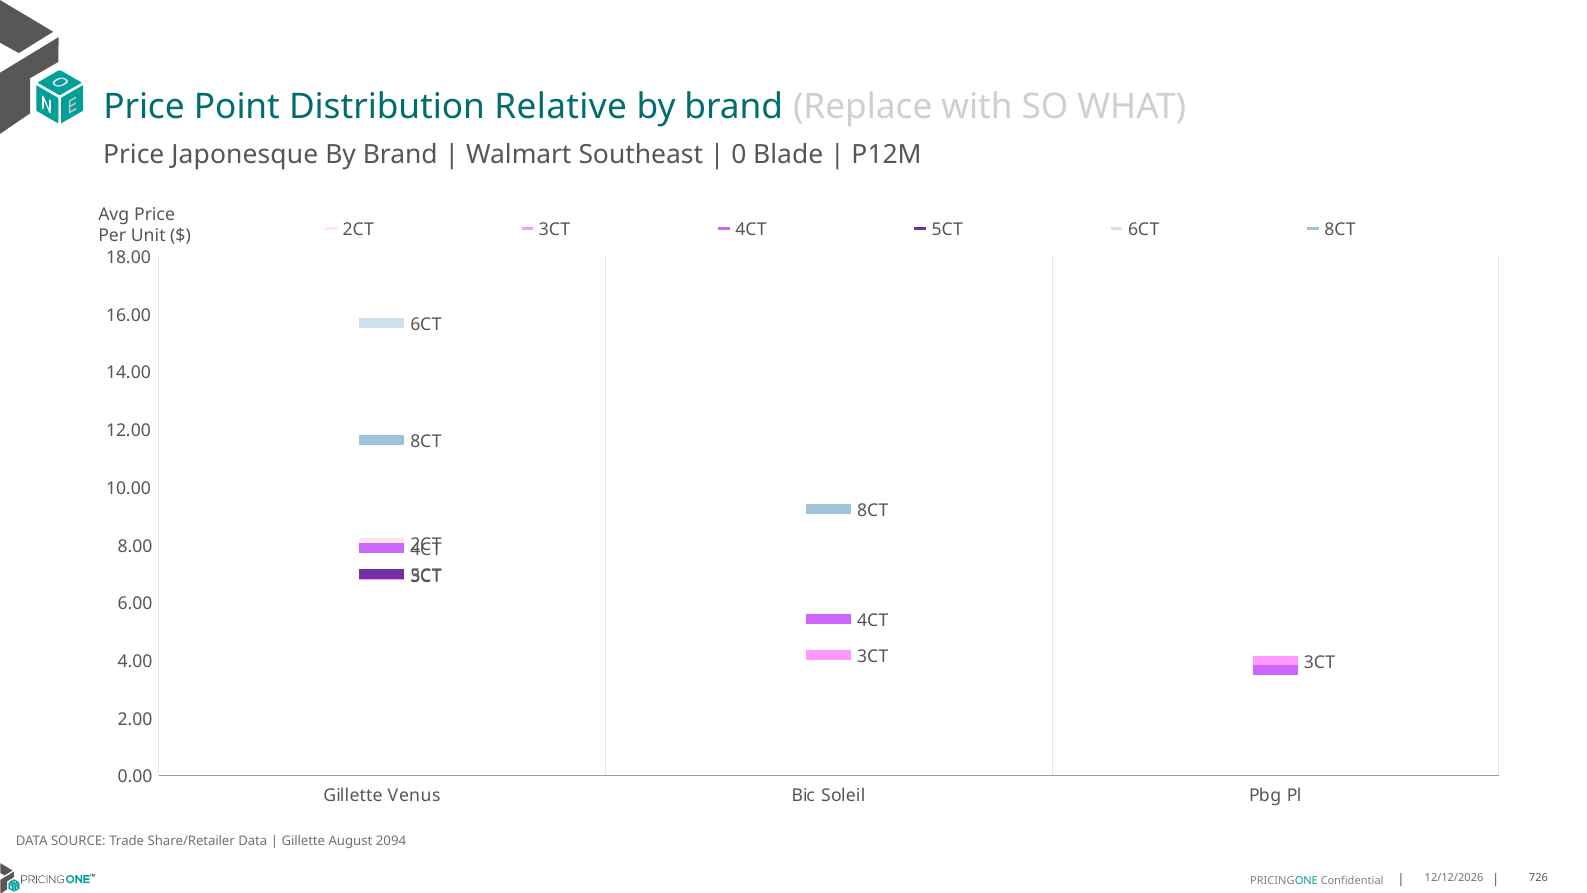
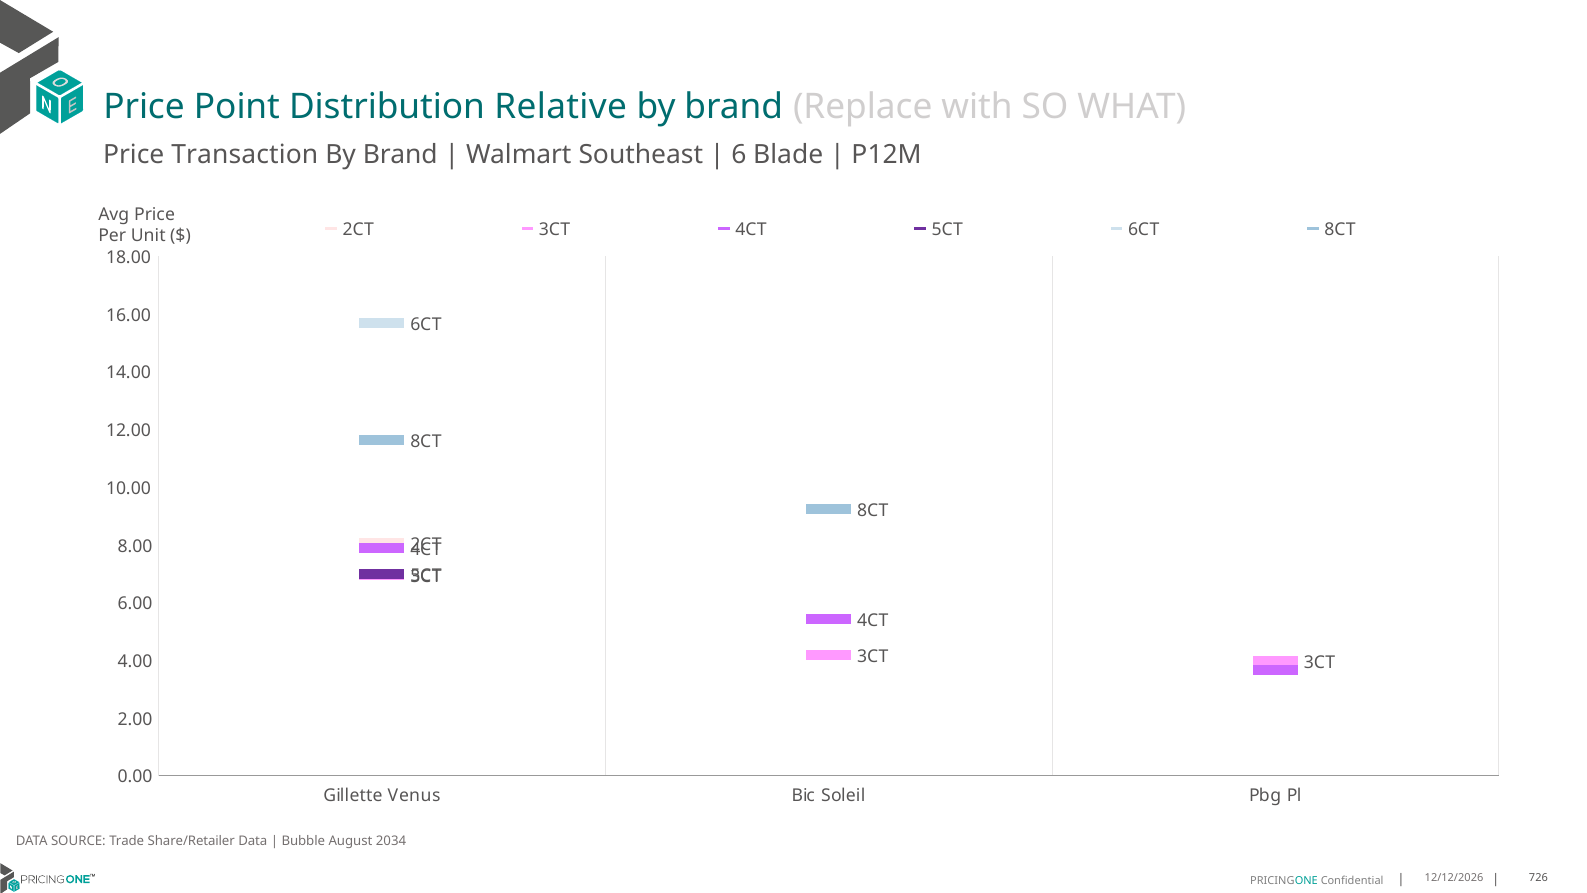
Japonesque: Japonesque -> Transaction
0: 0 -> 6
Gillette at (303, 841): Gillette -> Bubble
2094: 2094 -> 2034
